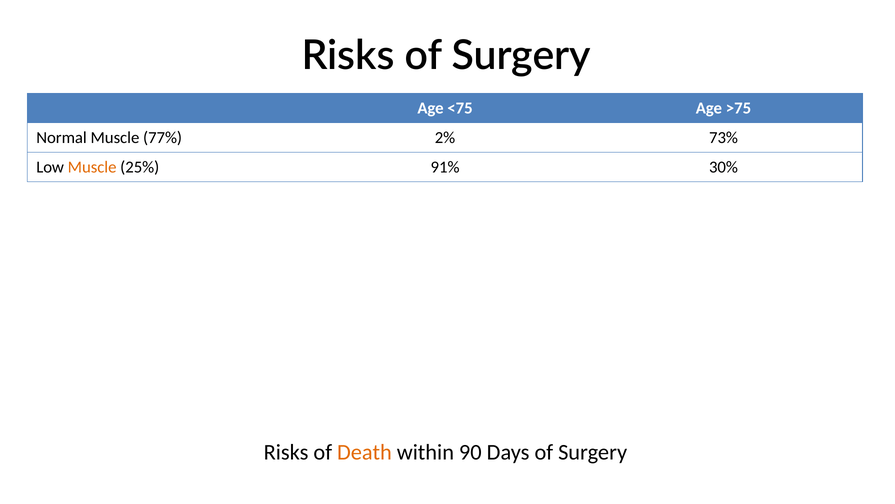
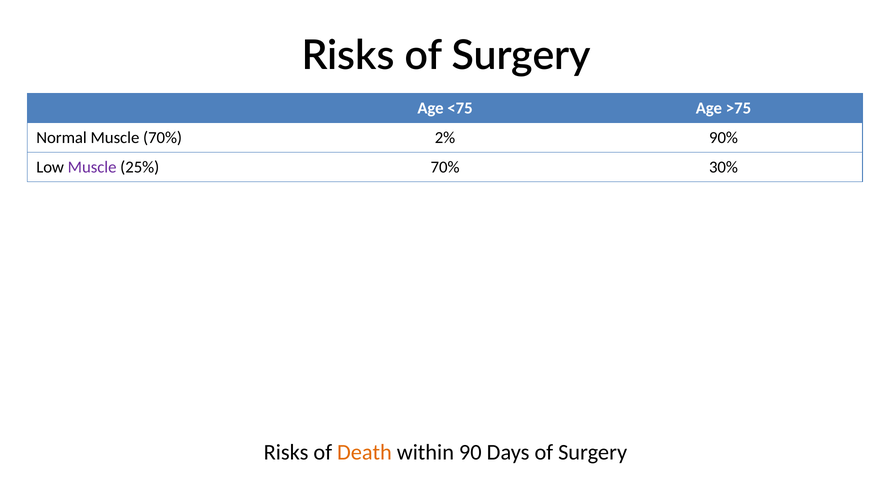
Muscle 77%: 77% -> 70%
73%: 73% -> 90%
Muscle at (92, 167) colour: orange -> purple
25% 91%: 91% -> 70%
